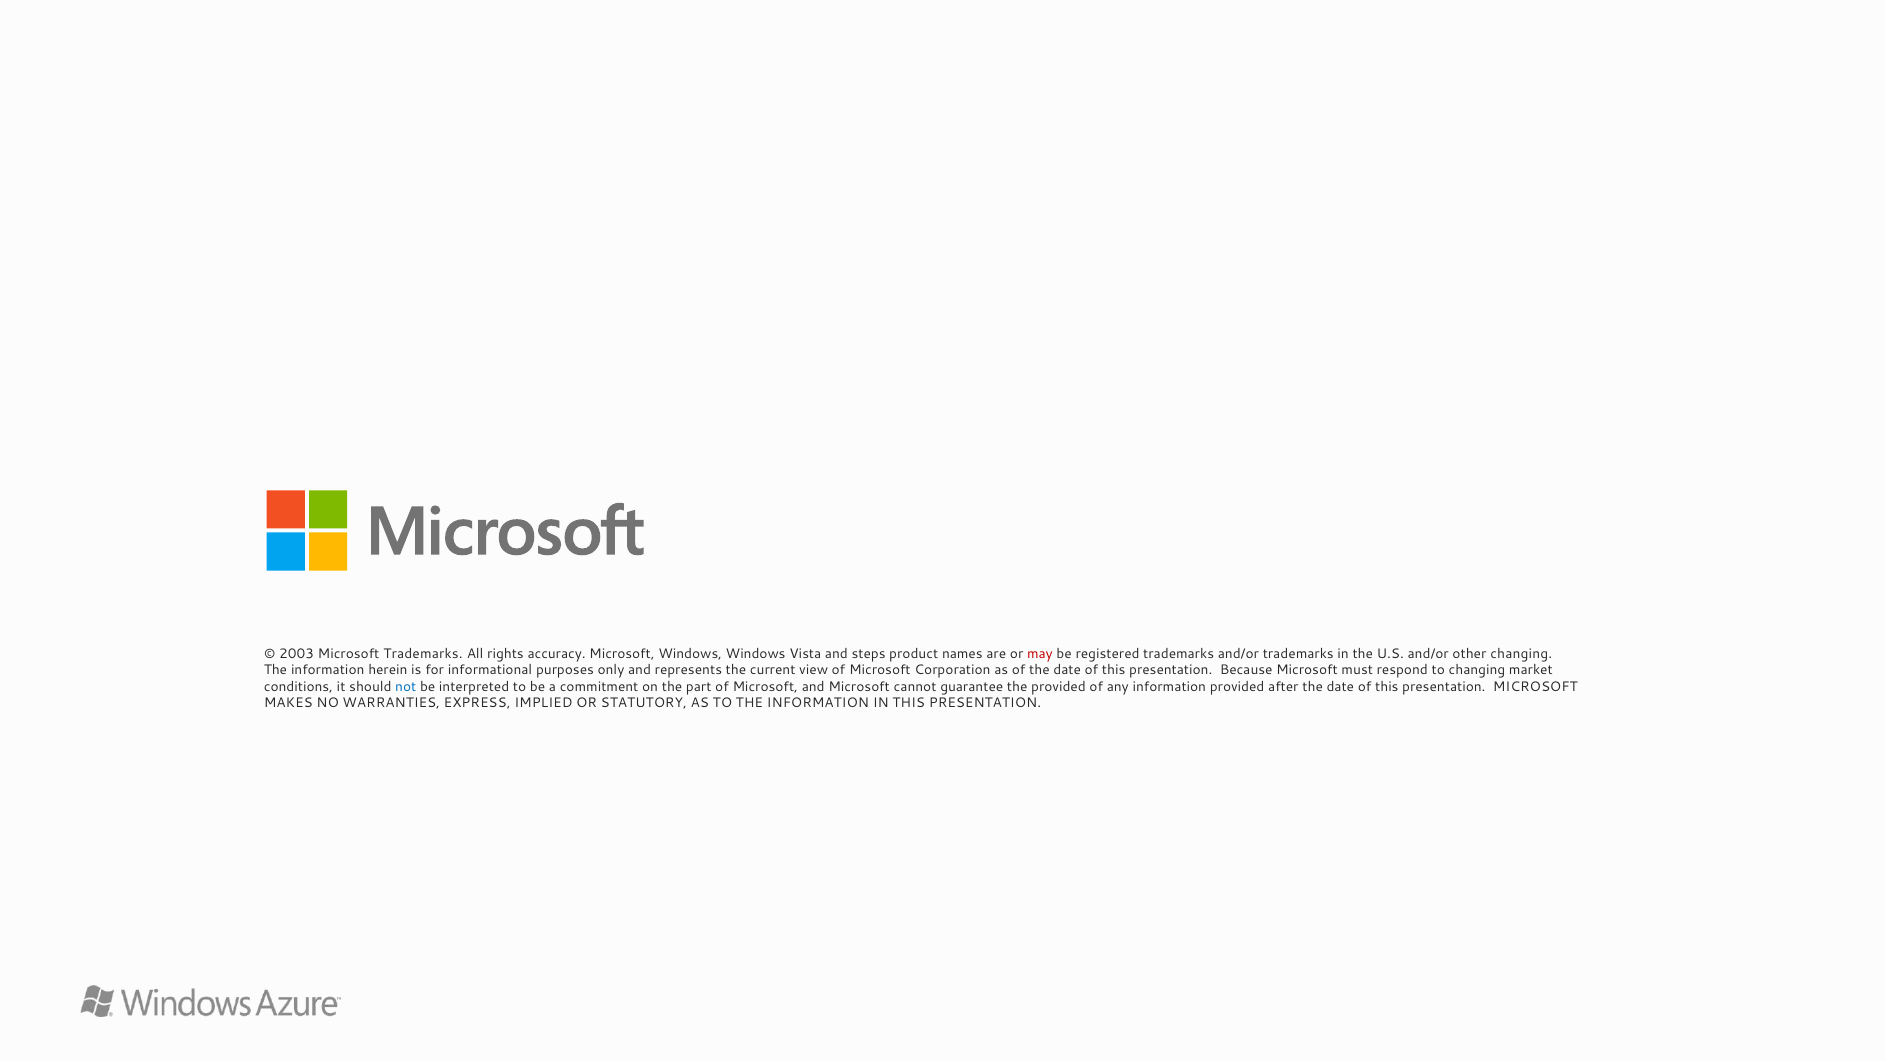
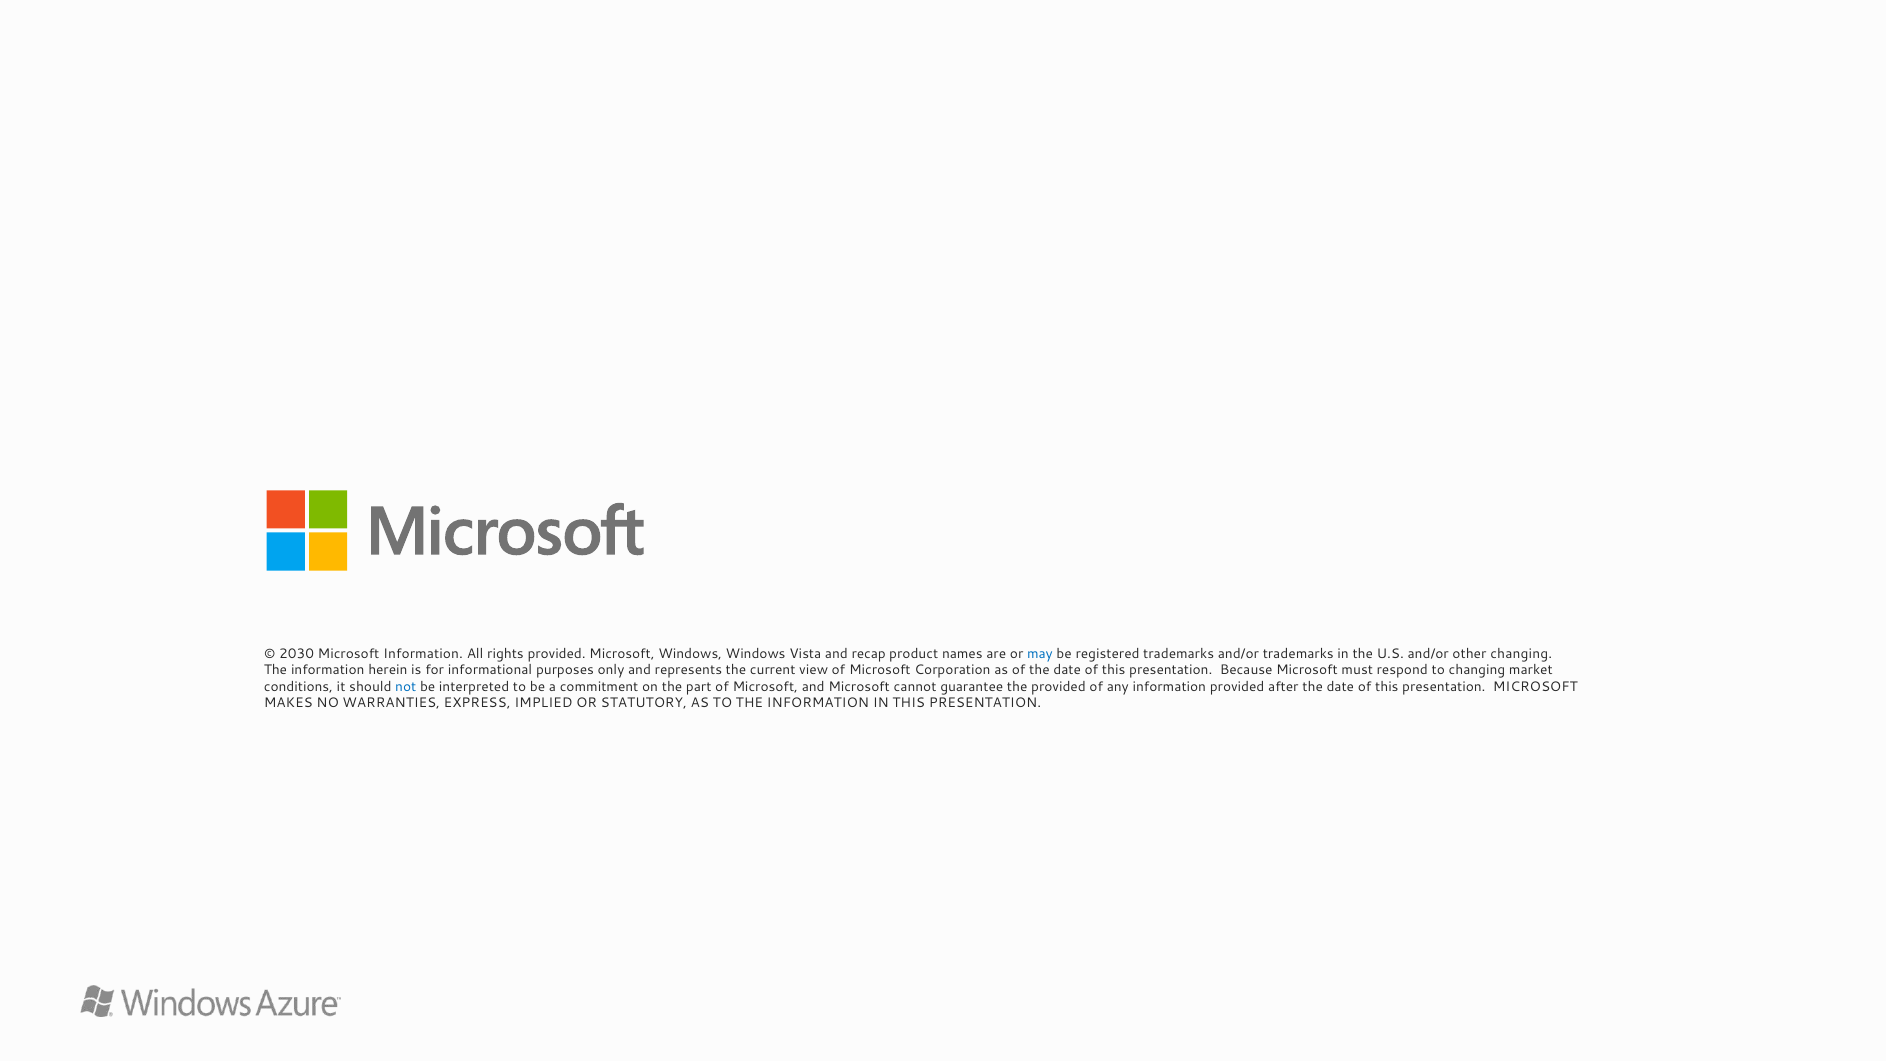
2003: 2003 -> 2030
Microsoft Trademarks: Trademarks -> Information
rights accuracy: accuracy -> provided
steps: steps -> recap
may colour: red -> blue
